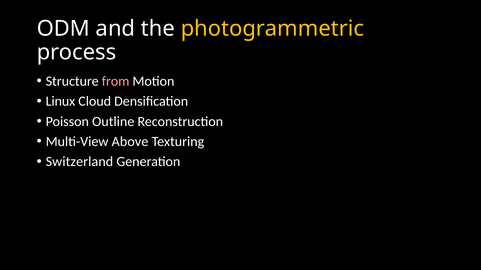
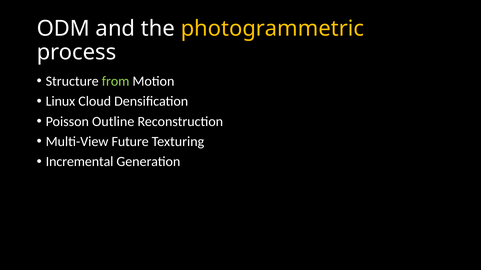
from colour: pink -> light green
Above: Above -> Future
Switzerland: Switzerland -> Incremental
